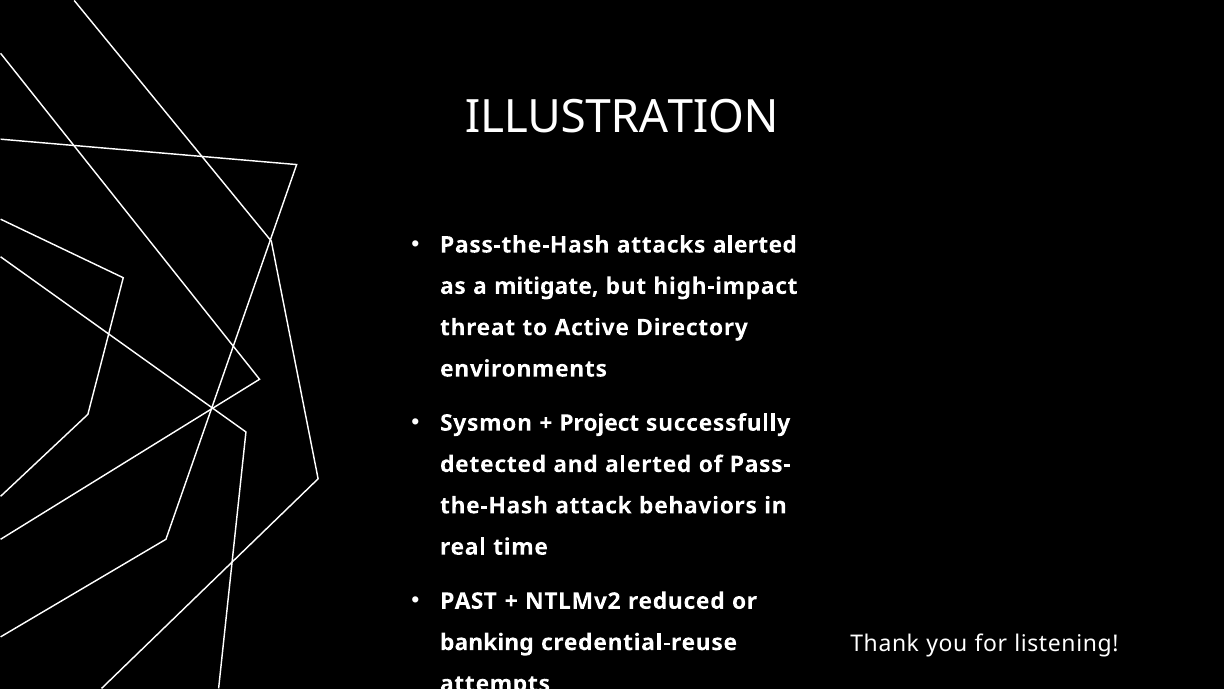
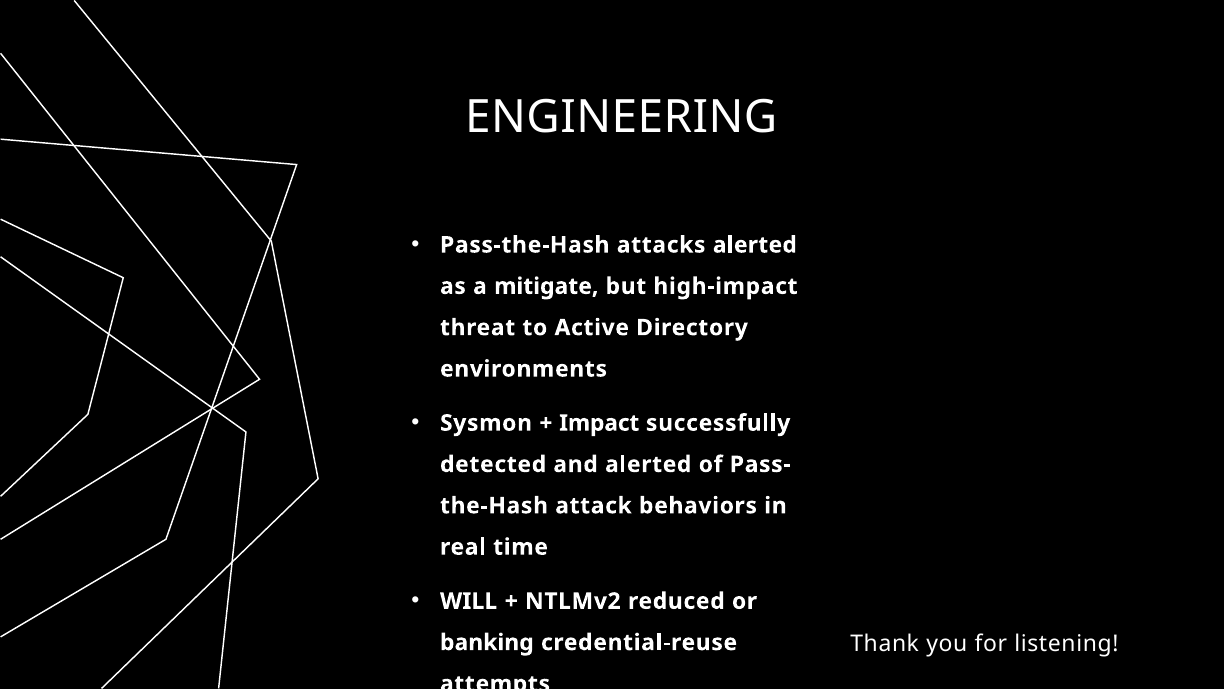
ILLUSTRATION: ILLUSTRATION -> ENGINEERING
Project: Project -> Impact
PAST: PAST -> WILL
